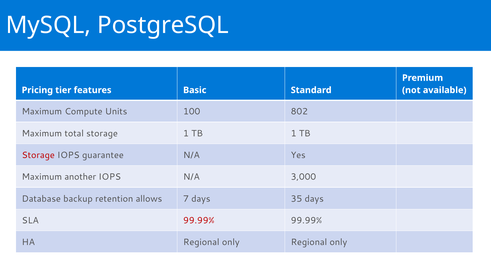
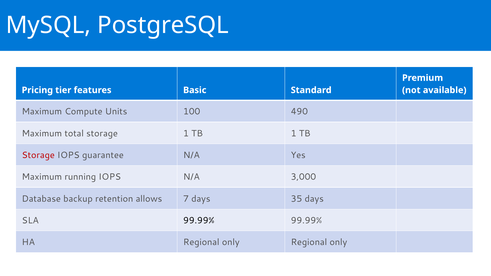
802: 802 -> 490
another: another -> running
99.99% at (199, 221) colour: red -> black
